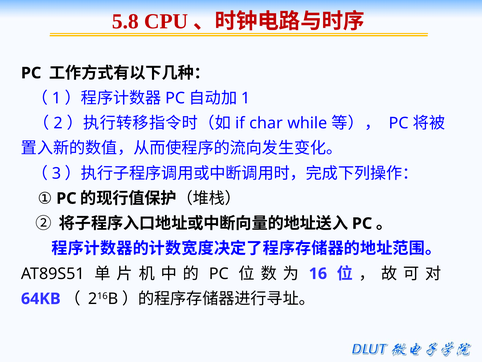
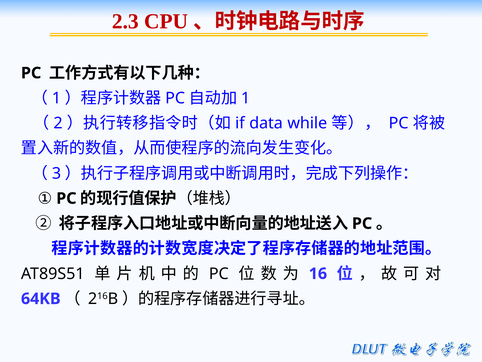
5.8: 5.8 -> 2.3
char: char -> data
